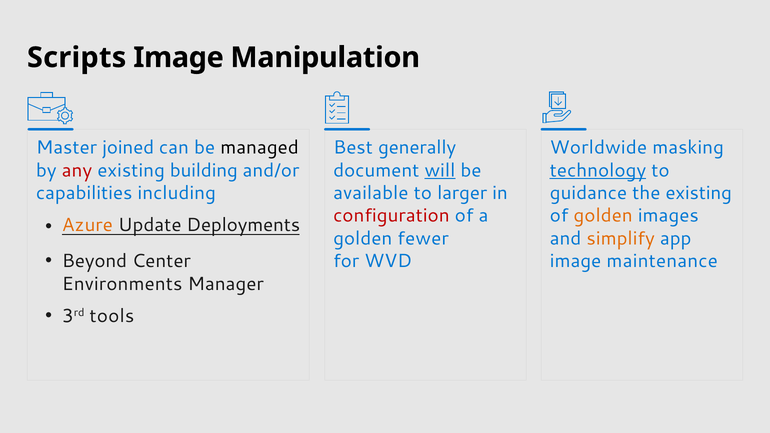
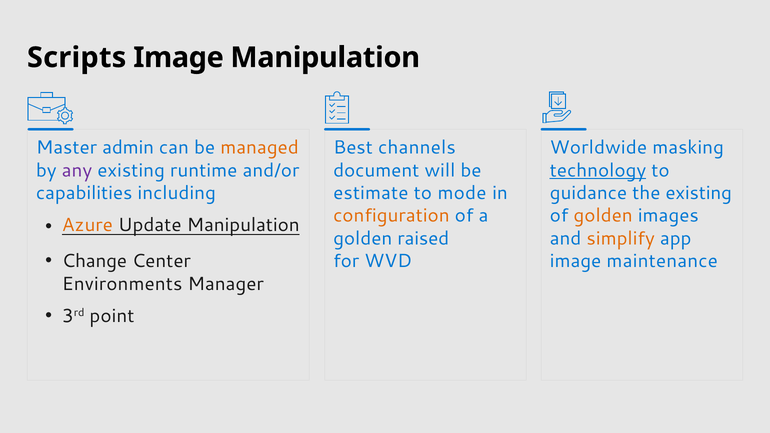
joined: joined -> admin
managed colour: black -> orange
generally: generally -> channels
any colour: red -> purple
building: building -> runtime
will underline: present -> none
available: available -> estimate
larger: larger -> mode
configuration colour: red -> orange
Update Deployments: Deployments -> Manipulation
fewer: fewer -> raised
Beyond: Beyond -> Change
tools: tools -> point
